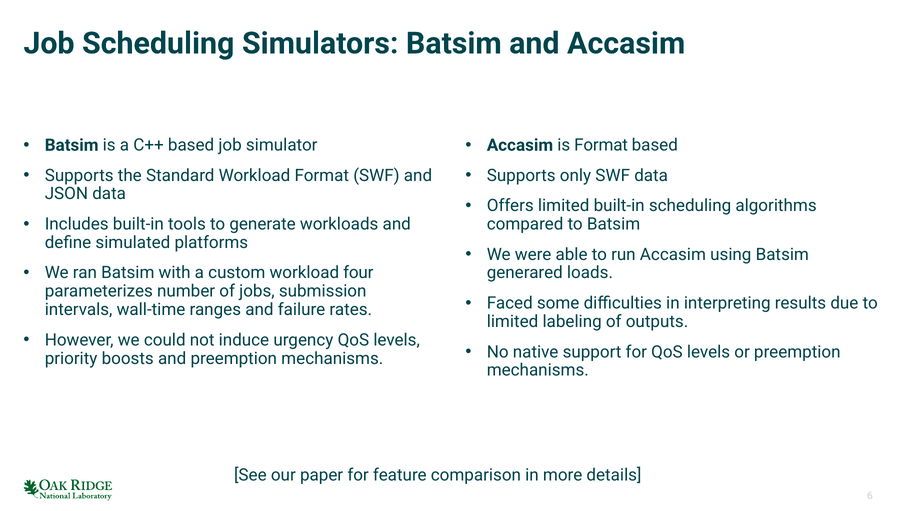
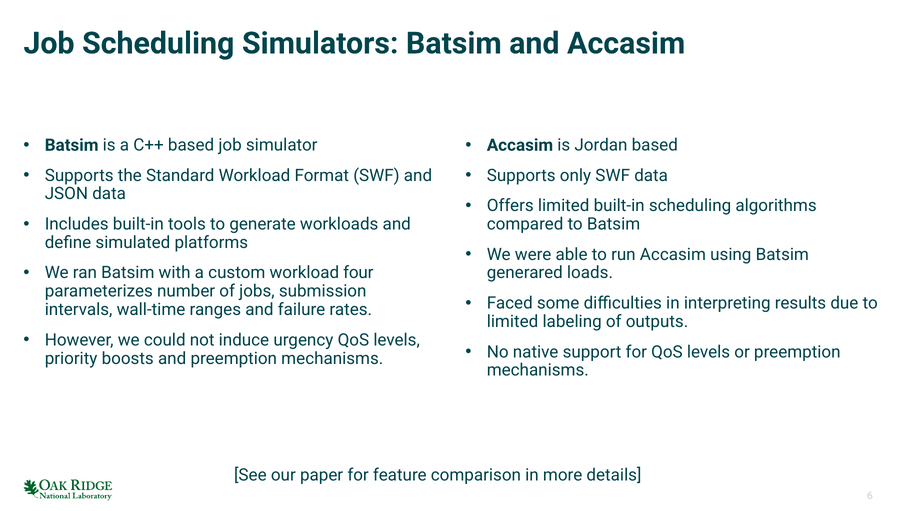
is Format: Format -> Jordan
